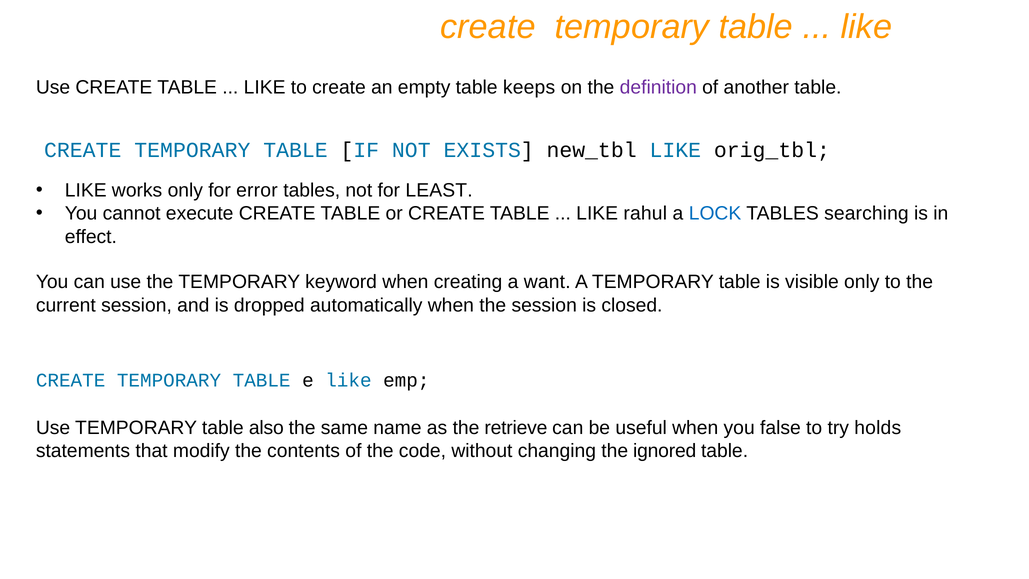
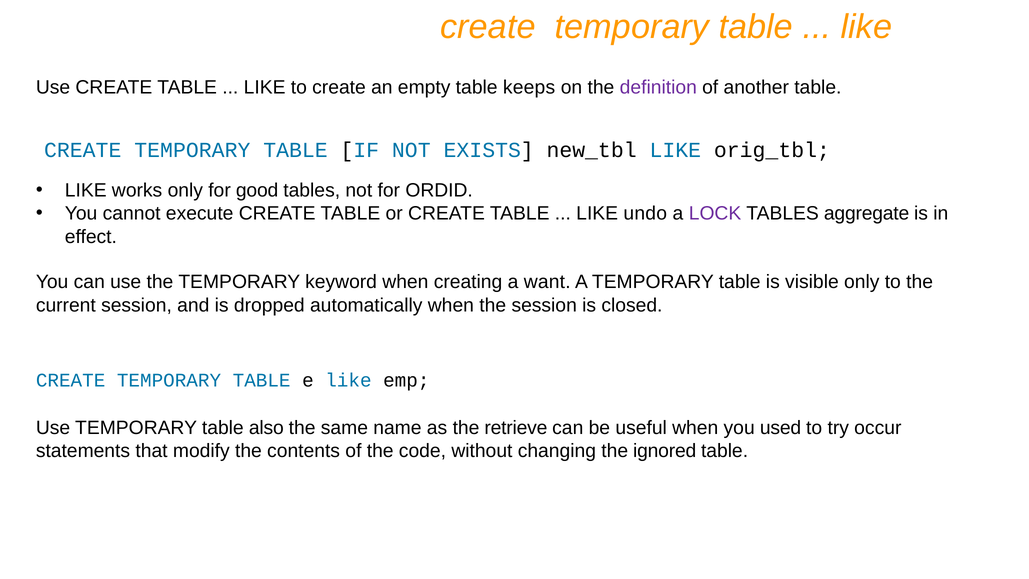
error: error -> good
LEAST: LEAST -> ORDID
rahul: rahul -> undo
LOCK colour: blue -> purple
searching: searching -> aggregate
false: false -> used
holds: holds -> occur
